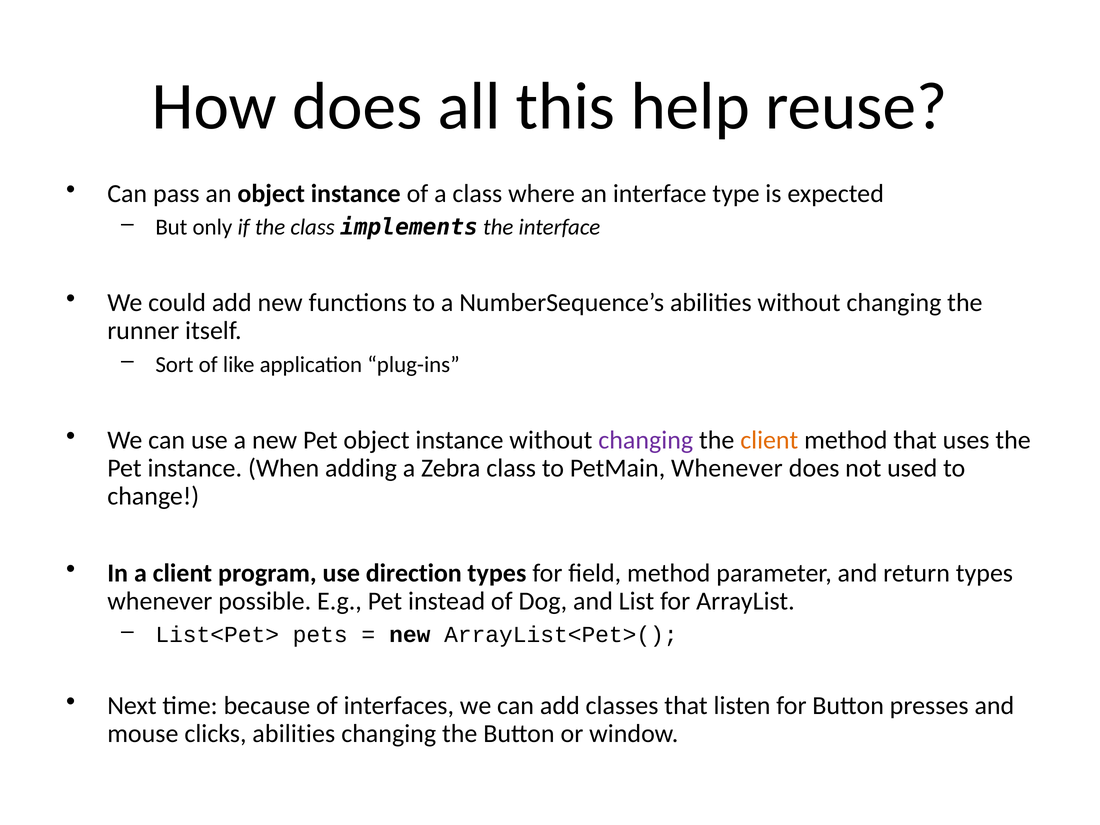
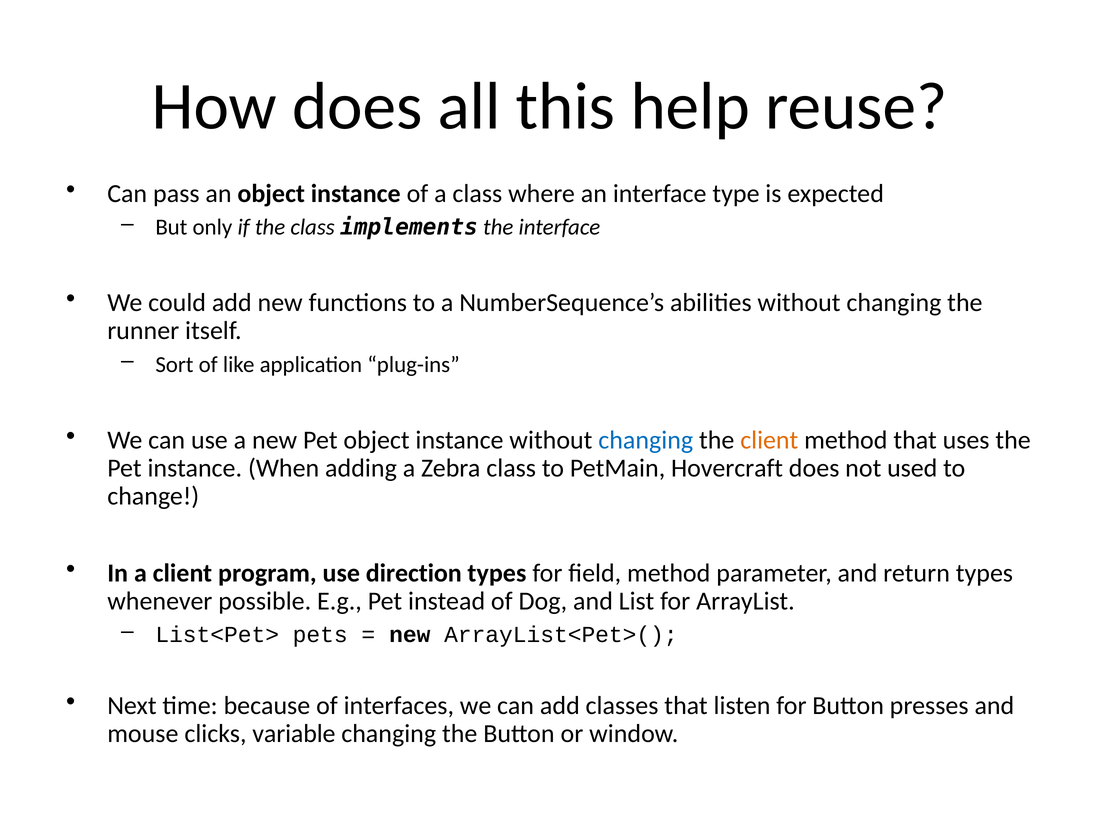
changing at (646, 440) colour: purple -> blue
PetMain Whenever: Whenever -> Hovercraft
clicks abilities: abilities -> variable
